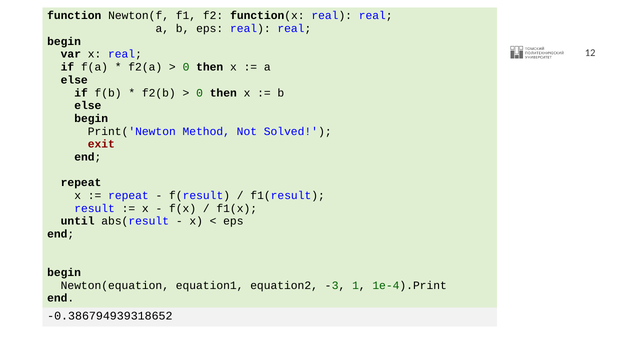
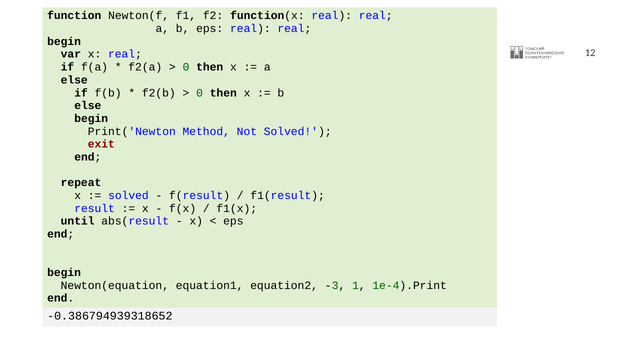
repeat at (128, 196): repeat -> solved
